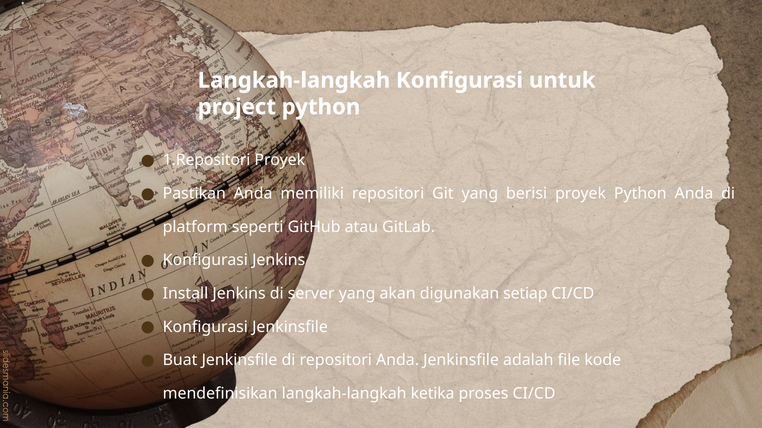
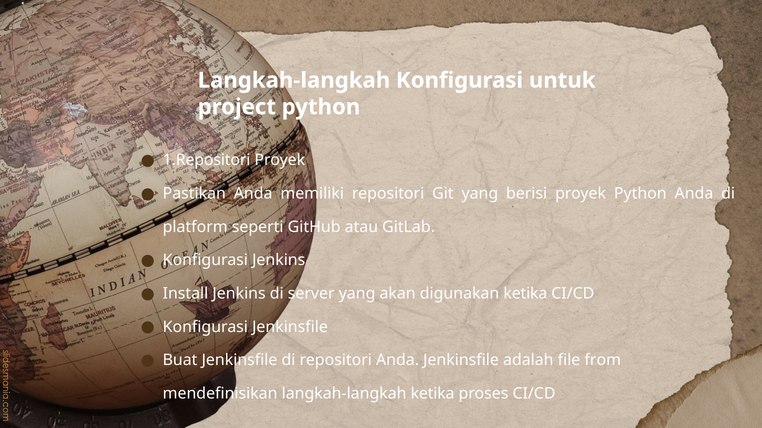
digunakan setiap: setiap -> ketika
kode: kode -> from
